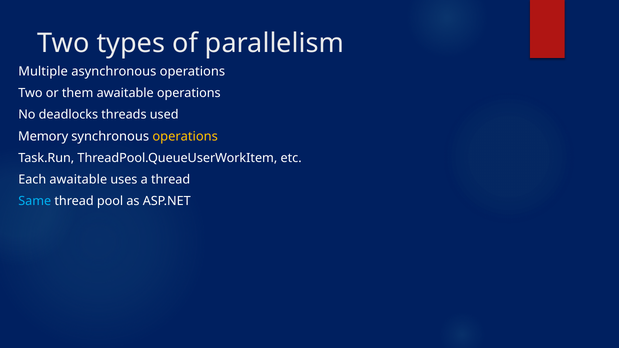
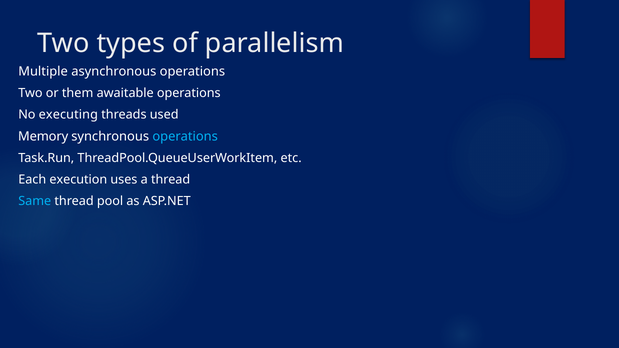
deadlocks: deadlocks -> executing
operations at (185, 136) colour: yellow -> light blue
Each awaitable: awaitable -> execution
